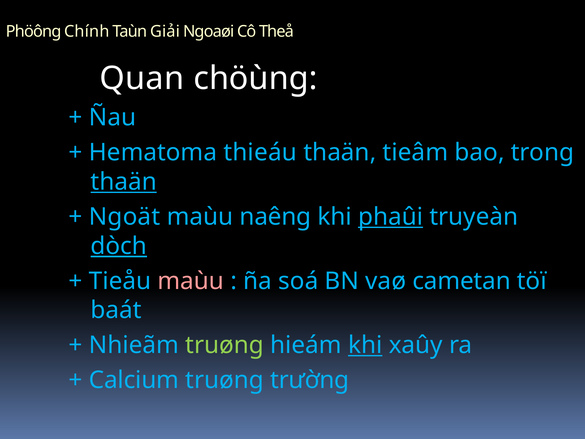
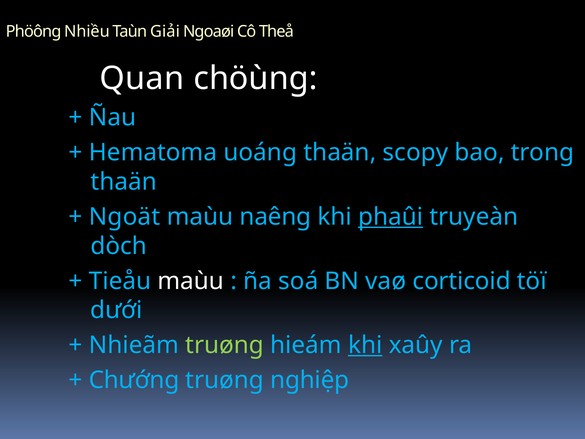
Chính: Chính -> Nhiều
thieáu: thieáu -> uoáng
tieâm: tieâm -> scopy
thaän at (124, 182) underline: present -> none
dòch underline: present -> none
maùu at (191, 281) colour: pink -> white
cametan: cametan -> corticoid
baát: baát -> dưới
Calcium: Calcium -> Chướng
trường: trường -> nghiệp
